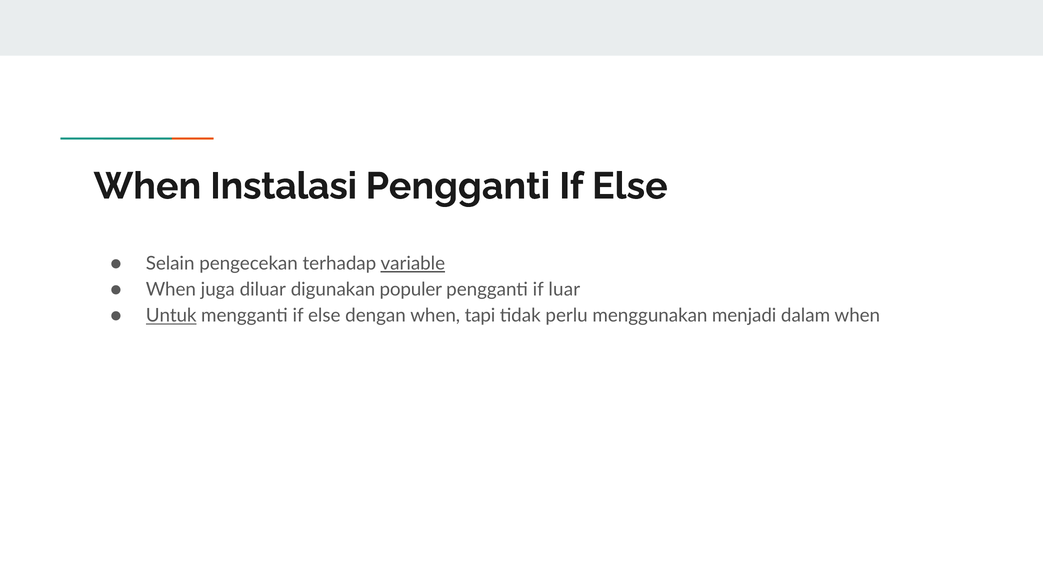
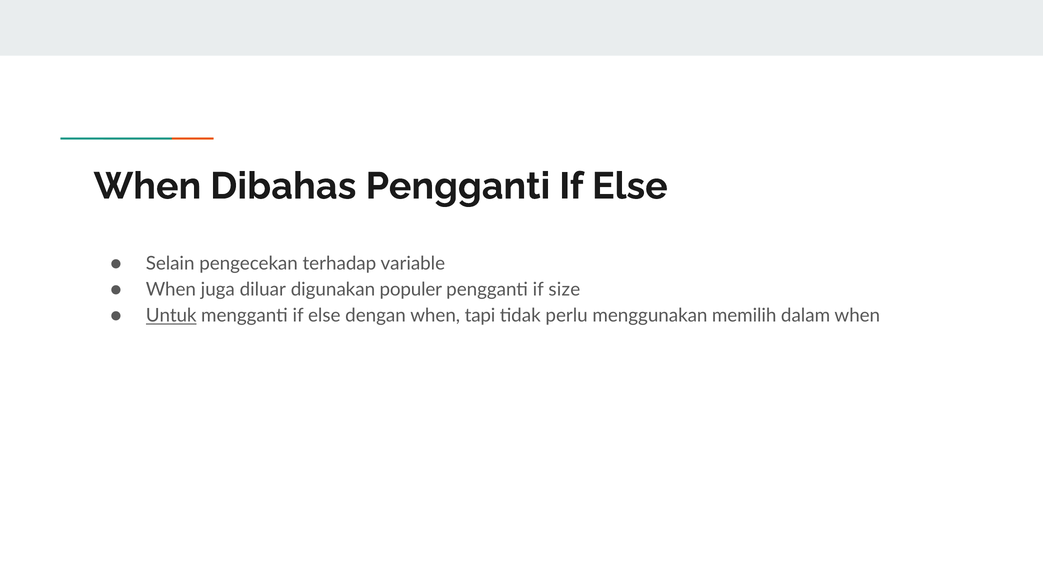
Instalasi: Instalasi -> Dibahas
variable underline: present -> none
luar: luar -> size
menjadi: menjadi -> memilih
